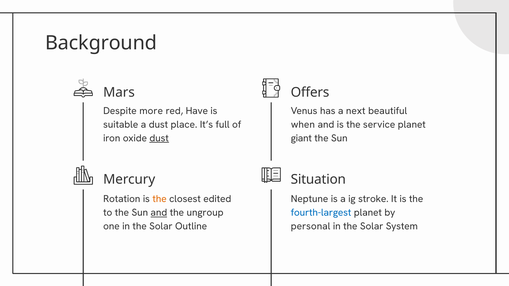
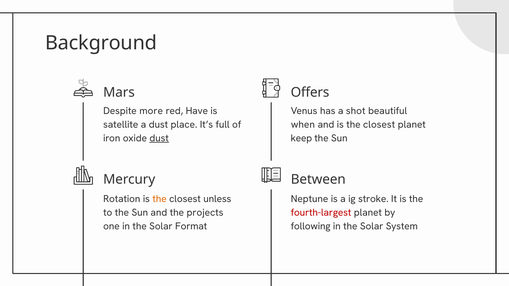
next: next -> shot
suitable: suitable -> satellite
and is the service: service -> closest
giant: giant -> keep
Situation: Situation -> Between
edited: edited -> unless
and at (159, 213) underline: present -> none
ungroup: ungroup -> projects
fourth-largest colour: blue -> red
Outline: Outline -> Format
personal: personal -> following
